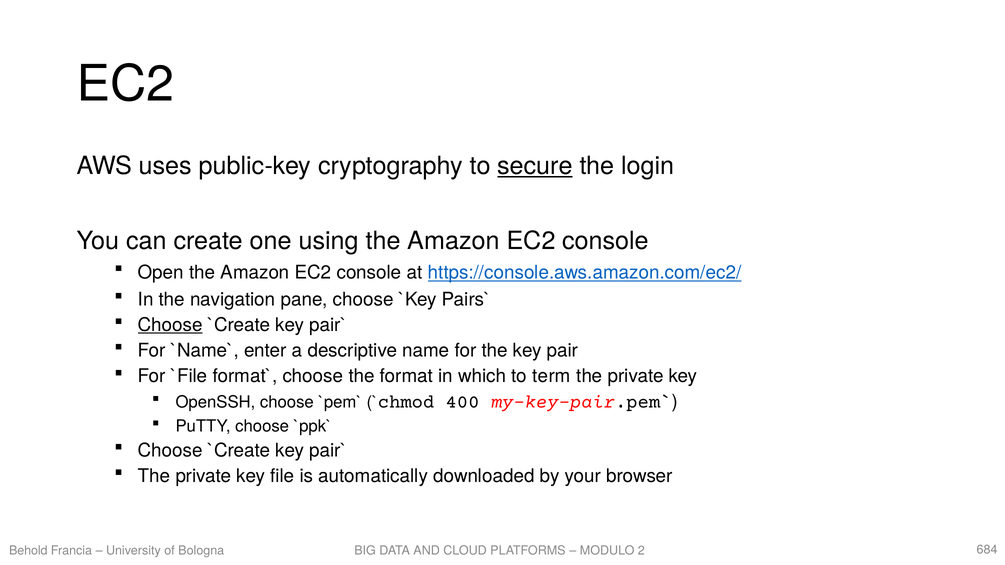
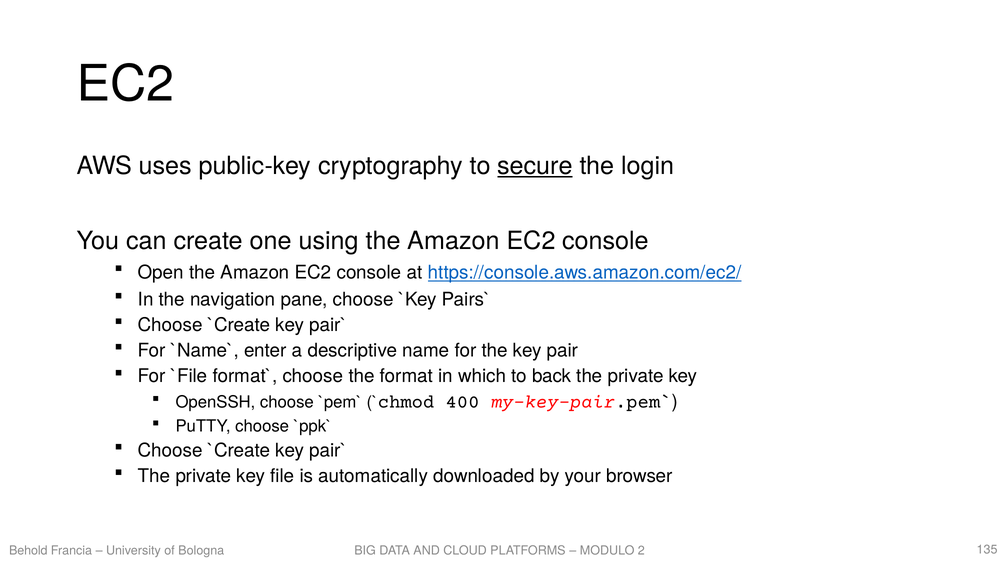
Choose at (170, 325) underline: present -> none
term: term -> back
684: 684 -> 135
